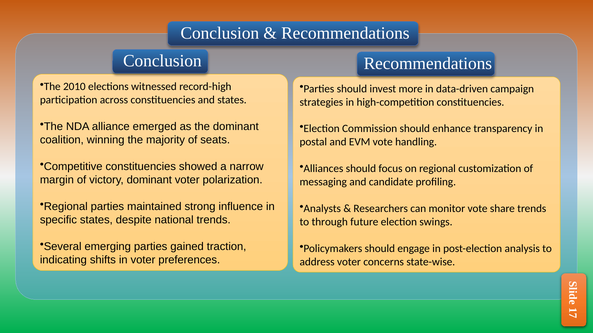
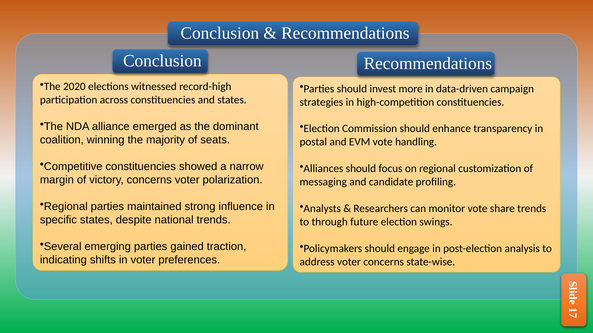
2010: 2010 -> 2020
victory dominant: dominant -> concerns
